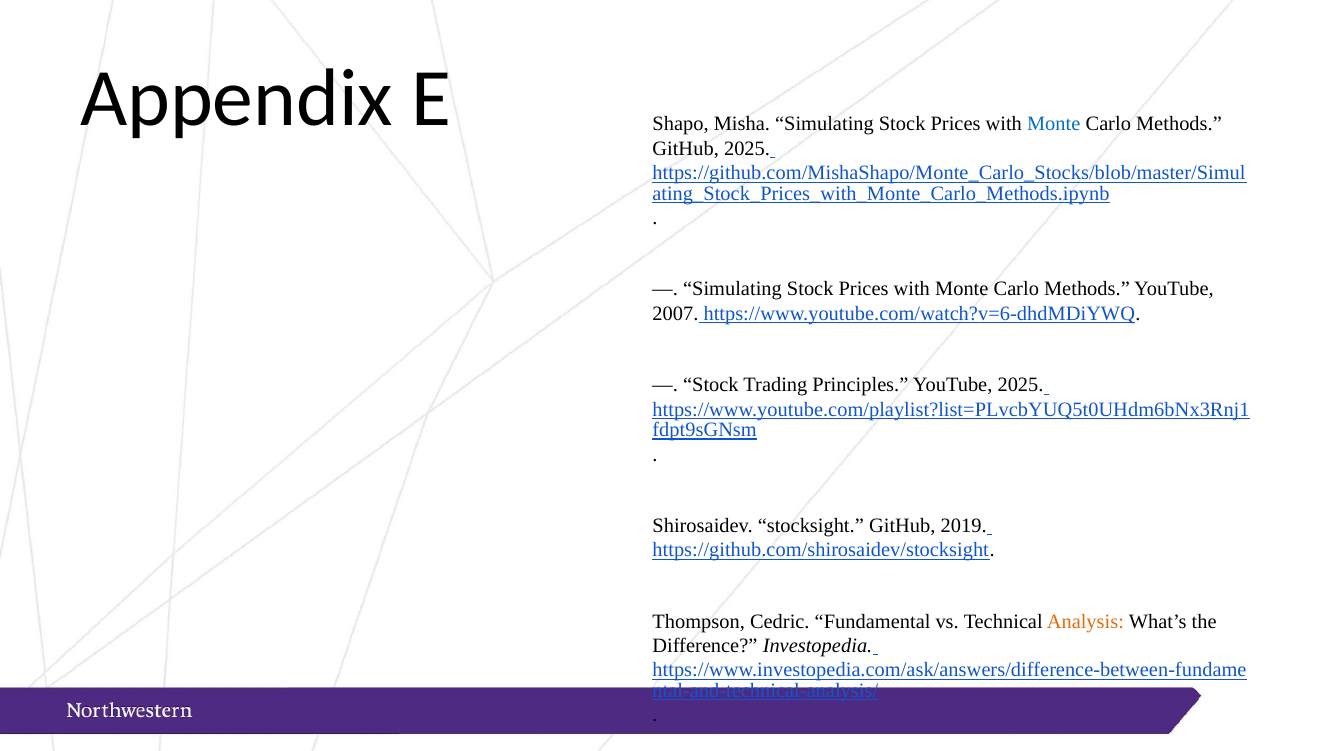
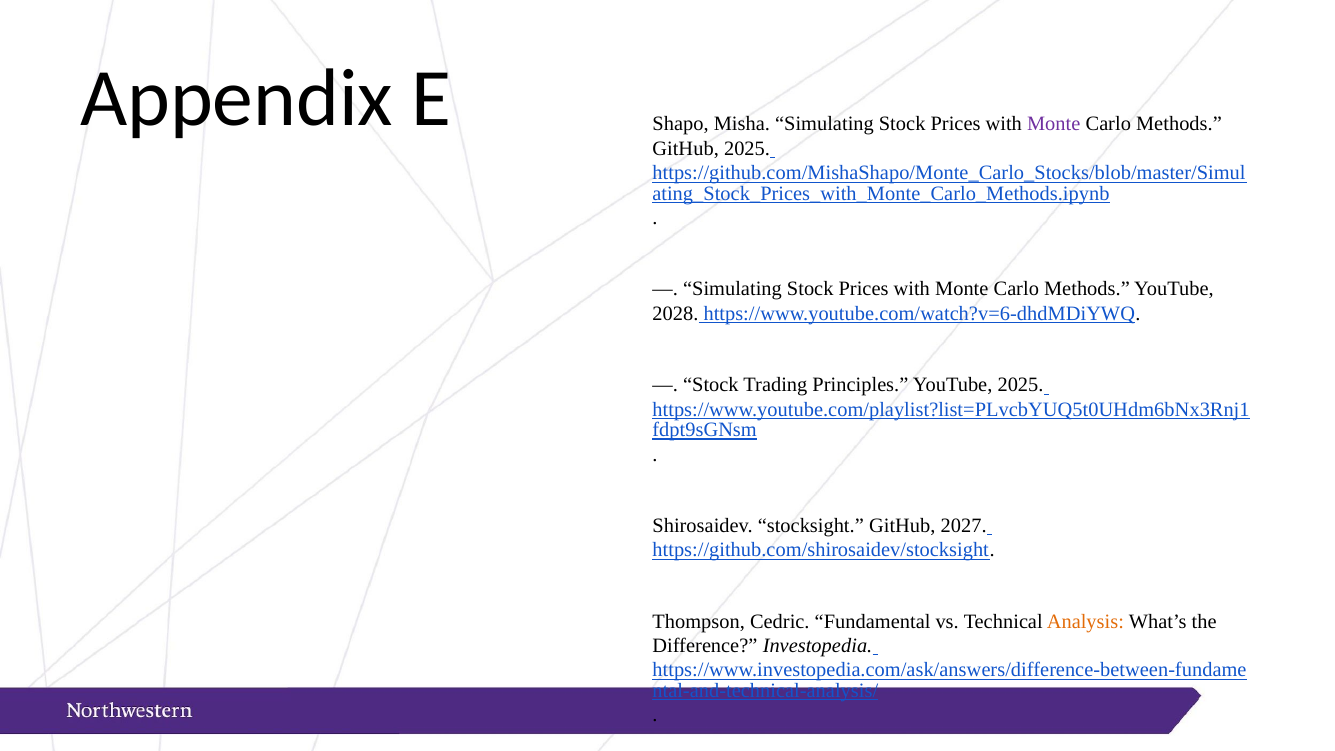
Monte at (1054, 124) colour: blue -> purple
2007: 2007 -> 2028
2019: 2019 -> 2027
